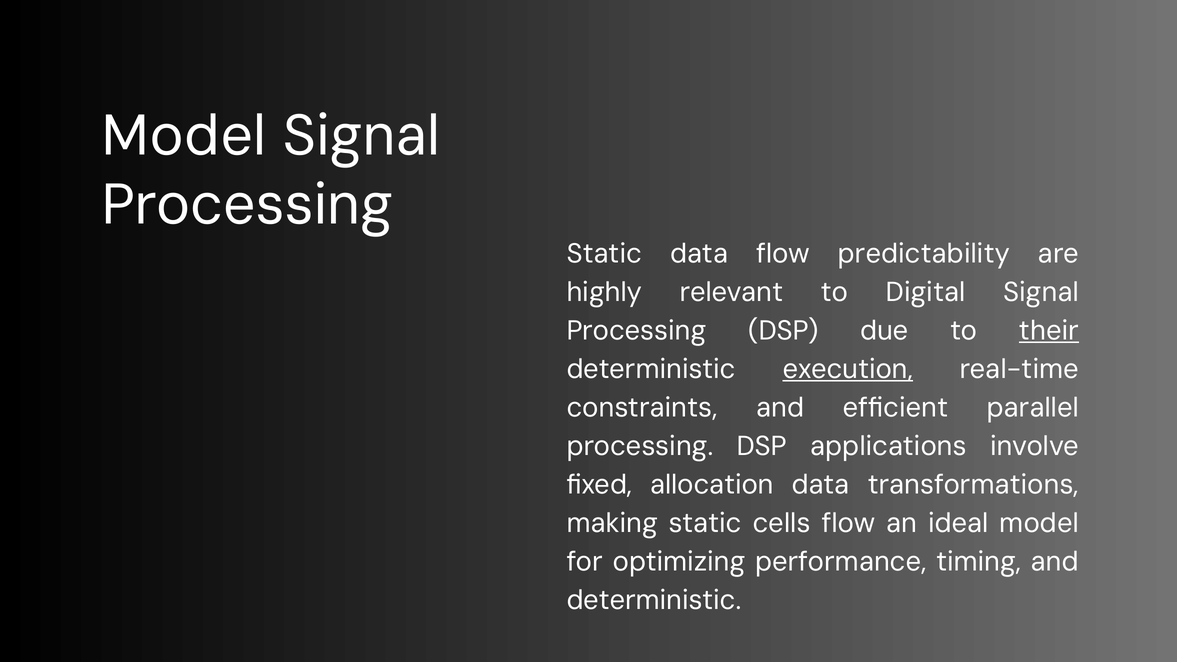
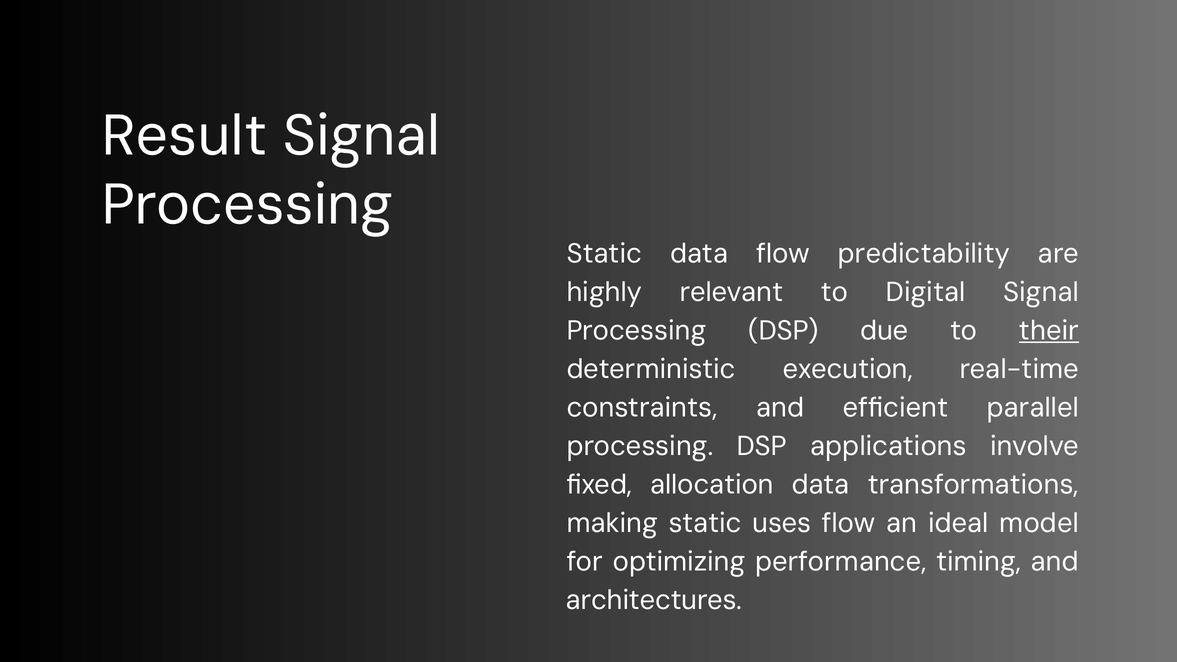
Model at (184, 136): Model -> Result
execution underline: present -> none
cells: cells -> uses
deterministic at (654, 600): deterministic -> architectures
